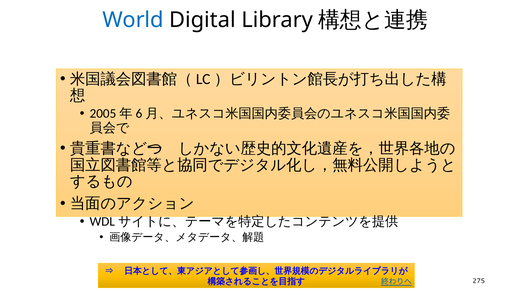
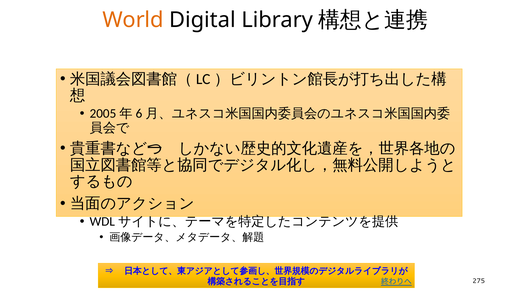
World colour: blue -> orange
